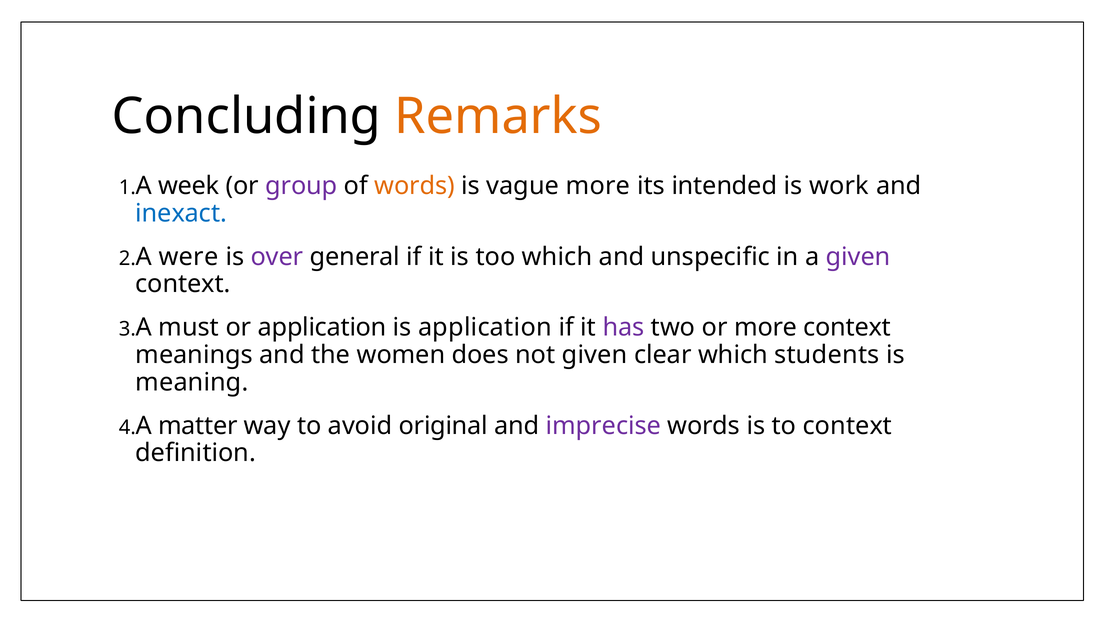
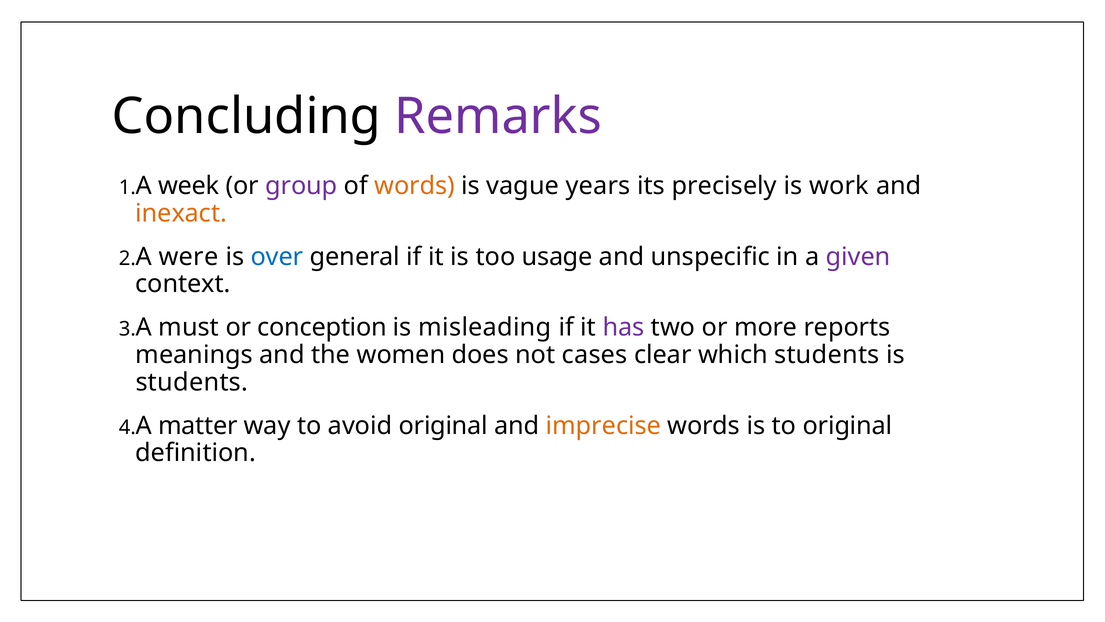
Remarks colour: orange -> purple
vague more: more -> years
intended: intended -> precisely
inexact colour: blue -> orange
over colour: purple -> blue
too which: which -> usage
or application: application -> conception
is application: application -> misleading
more context: context -> reports
not given: given -> cases
meaning at (192, 382): meaning -> students
imprecise colour: purple -> orange
to context: context -> original
